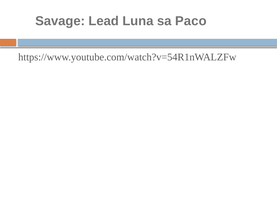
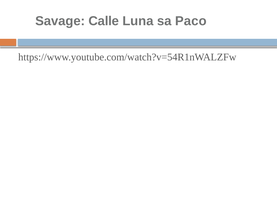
Lead: Lead -> Calle
